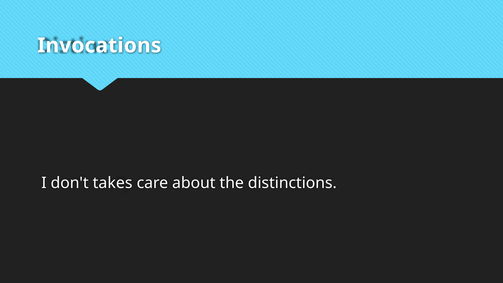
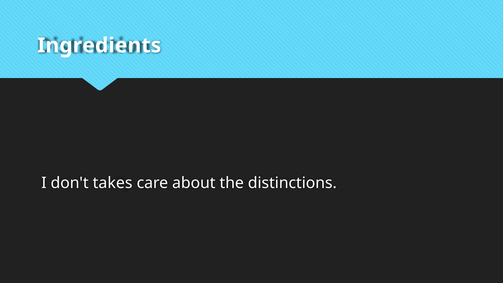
Invocations: Invocations -> Ingredients
